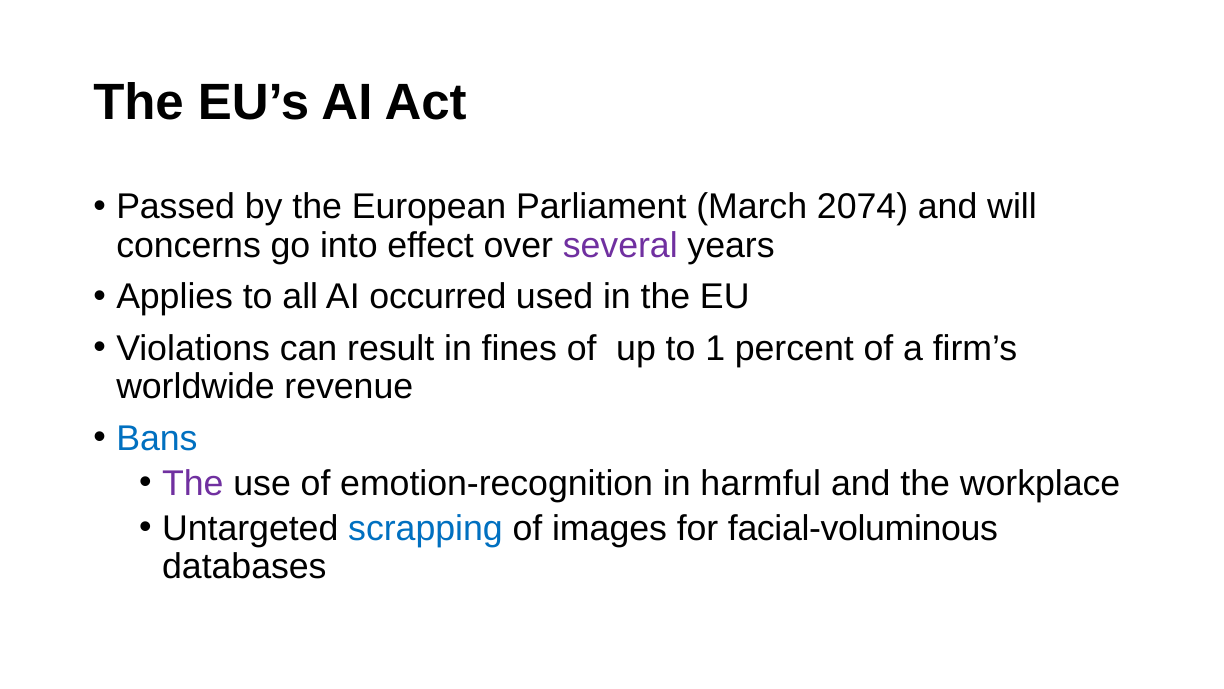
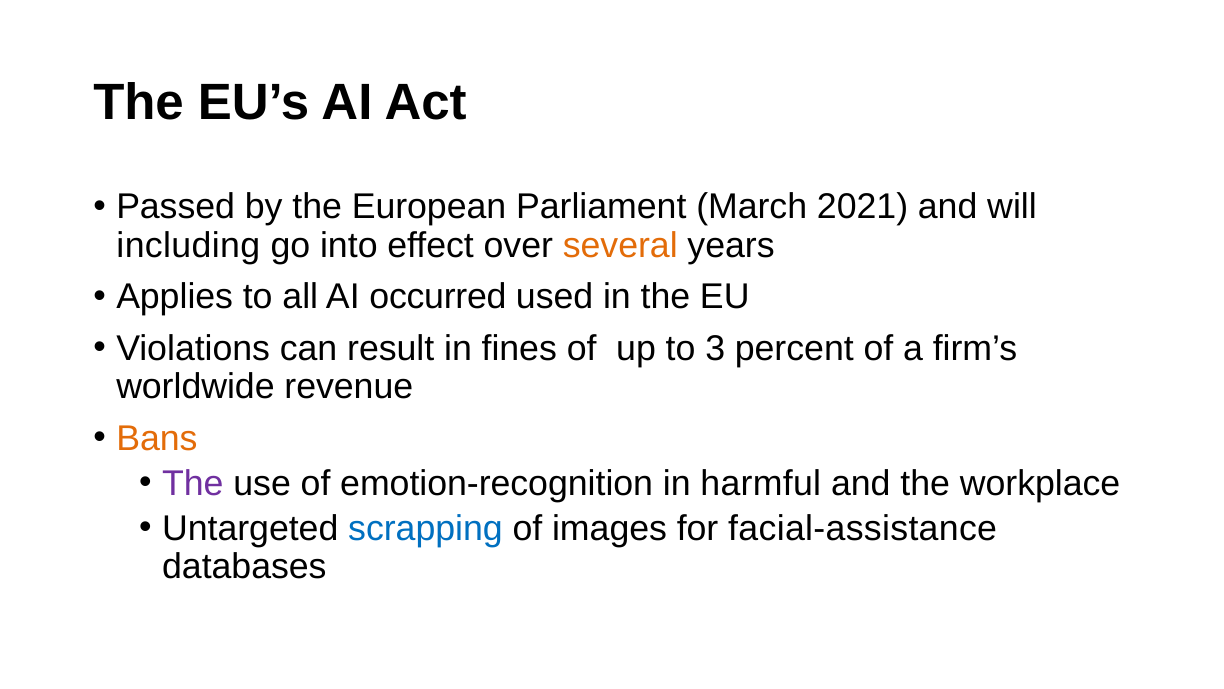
2074: 2074 -> 2021
concerns: concerns -> including
several colour: purple -> orange
1: 1 -> 3
Bans colour: blue -> orange
facial-voluminous: facial-voluminous -> facial-assistance
